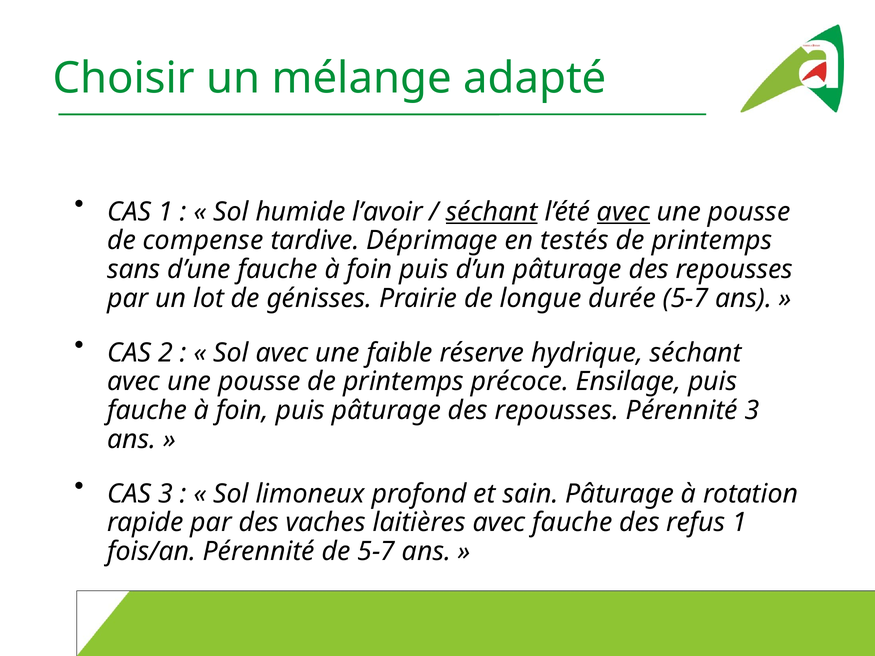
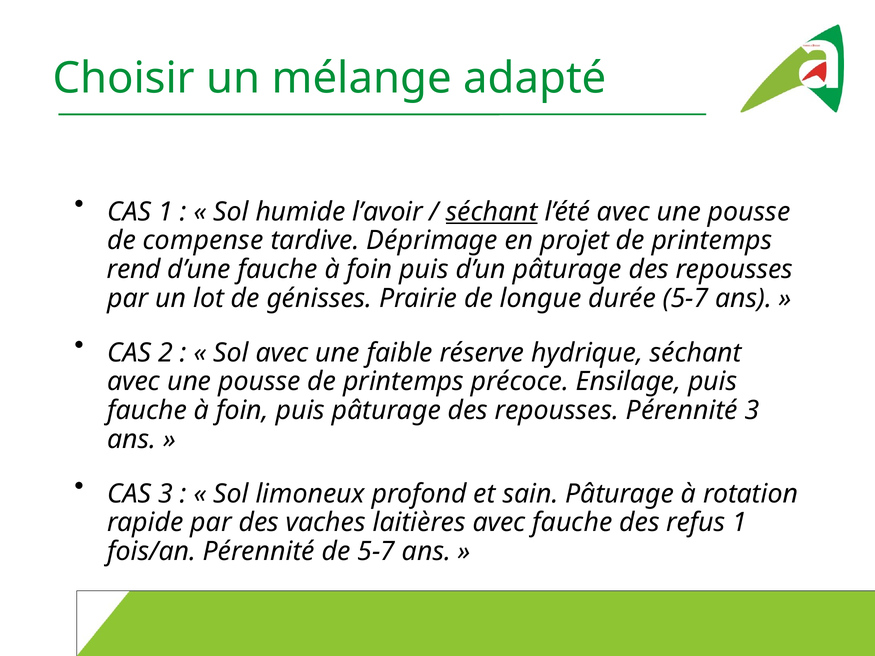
avec at (623, 212) underline: present -> none
testés: testés -> projet
sans: sans -> rend
